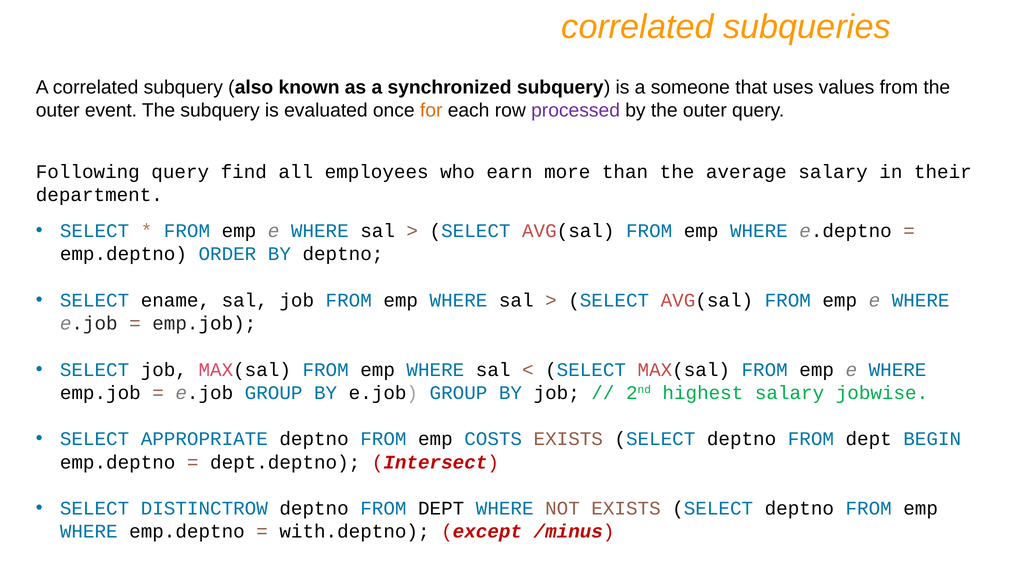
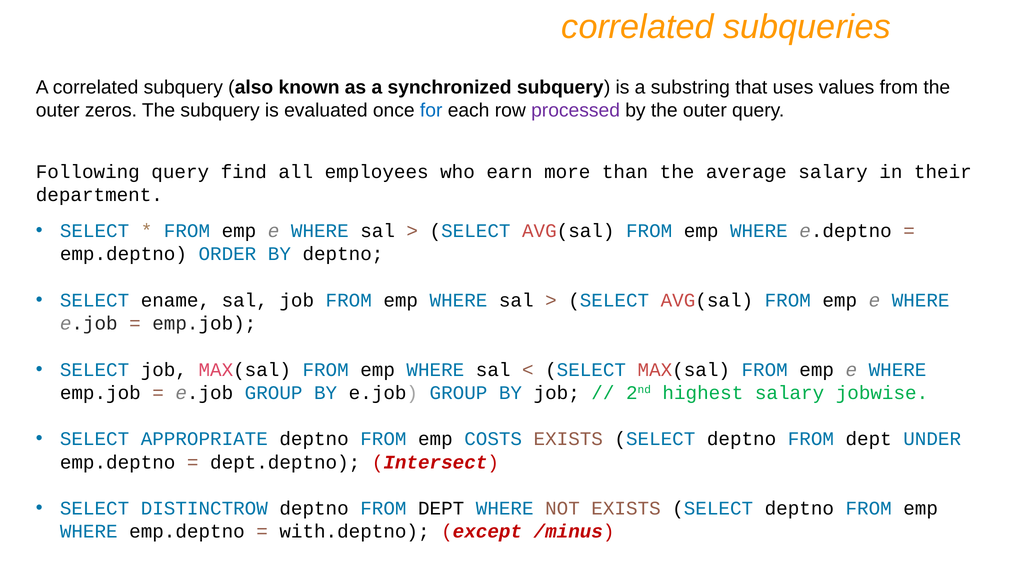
someone: someone -> substring
event: event -> zeros
for colour: orange -> blue
BEGIN: BEGIN -> UNDER
